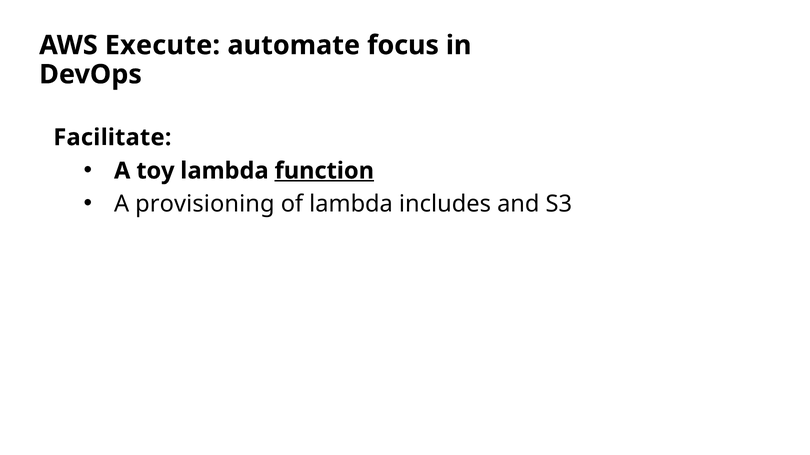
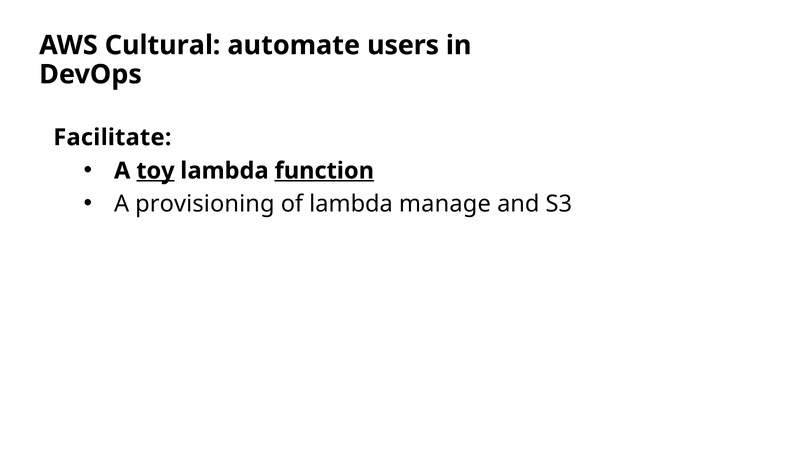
Execute: Execute -> Cultural
focus: focus -> users
toy underline: none -> present
includes: includes -> manage
